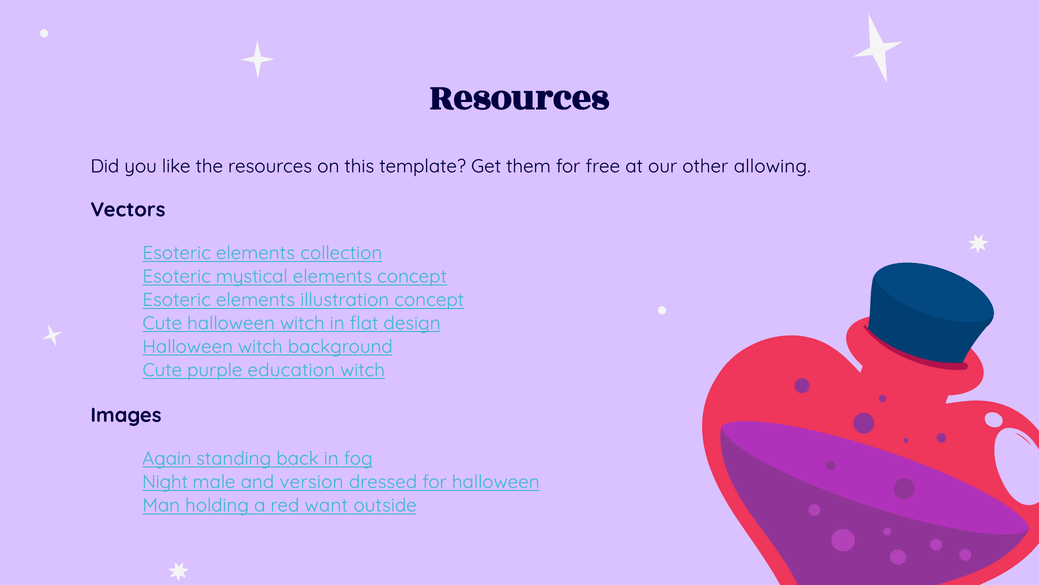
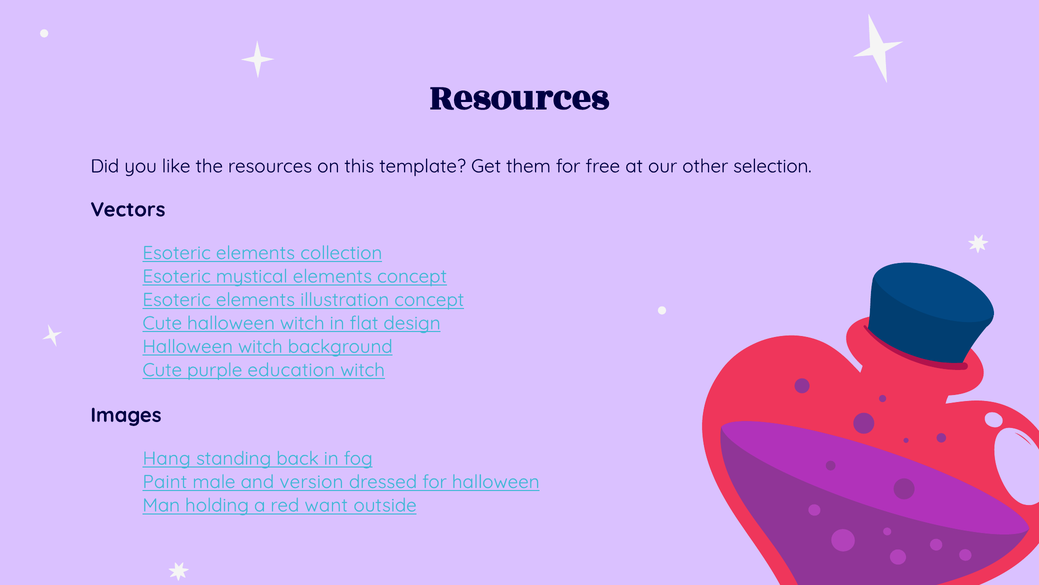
allowing: allowing -> selection
Again: Again -> Hang
Night: Night -> Paint
